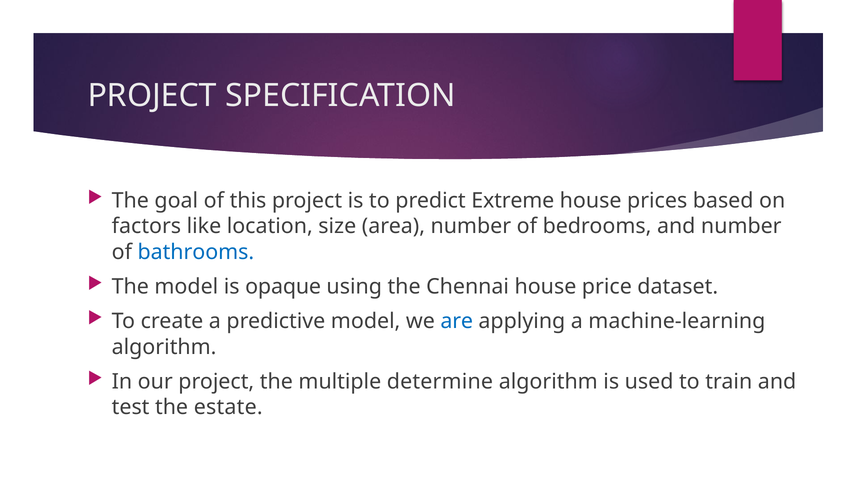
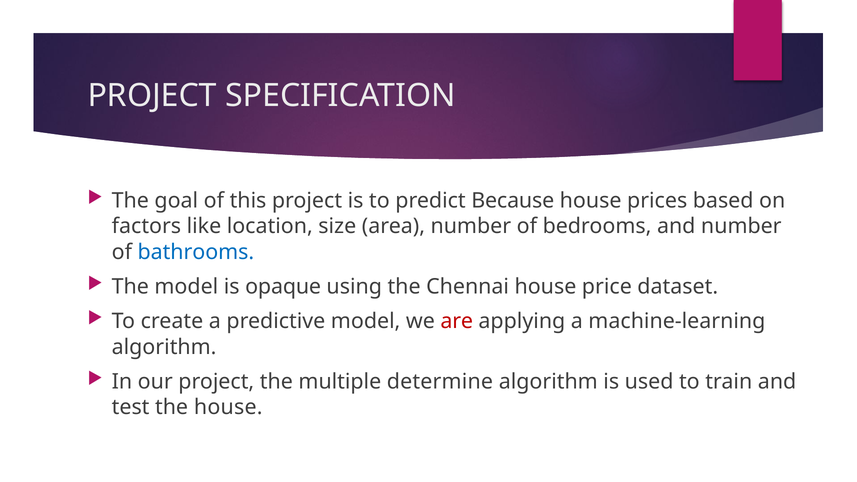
Extreme: Extreme -> Because
are colour: blue -> red
the estate: estate -> house
